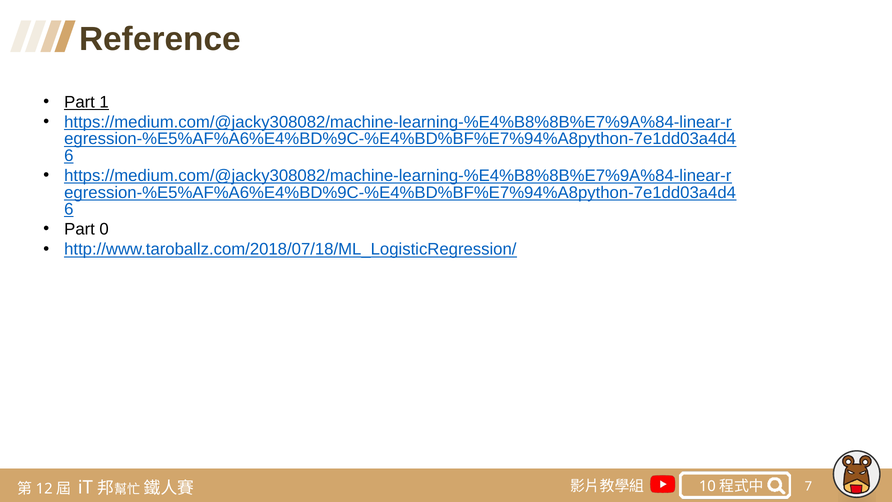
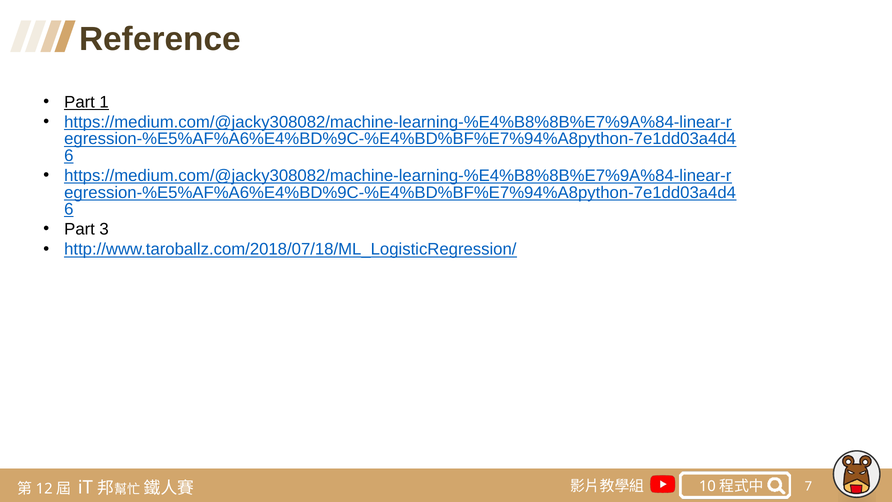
0: 0 -> 3
